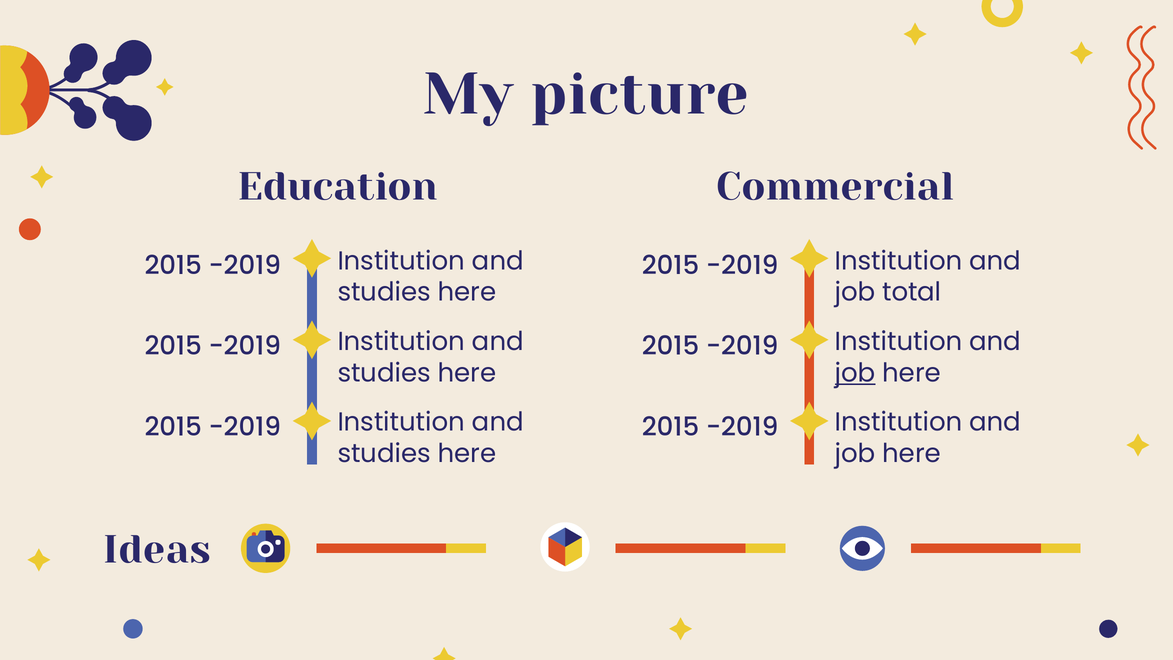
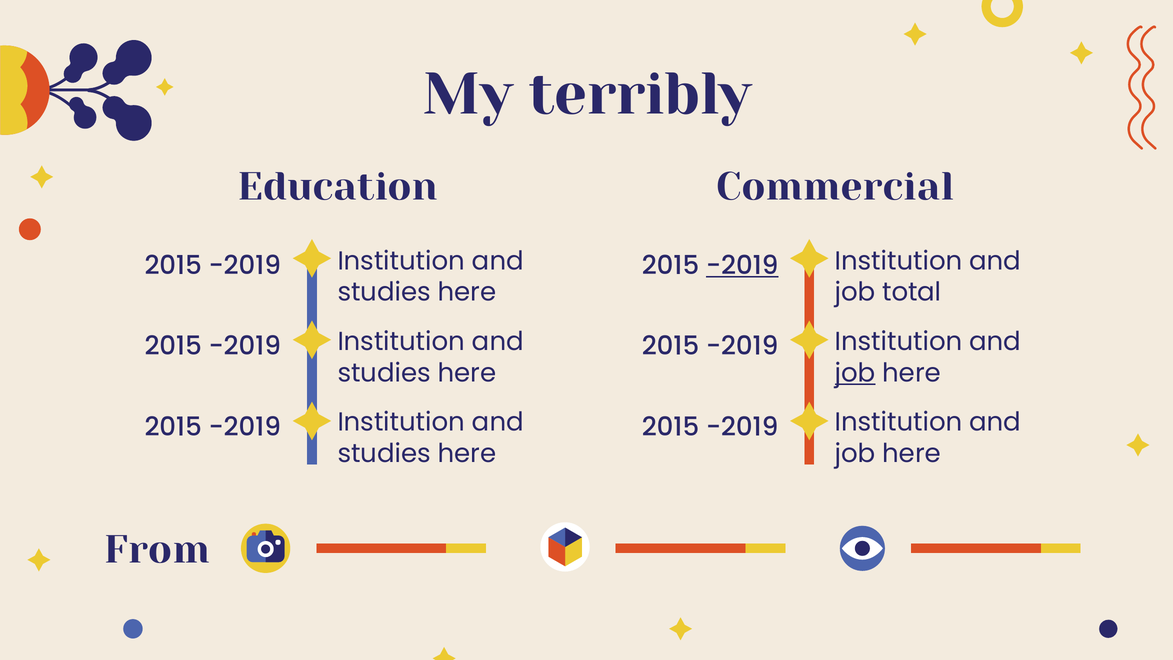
picture: picture -> terribly
-2019 at (742, 265) underline: none -> present
Ideas: Ideas -> From
